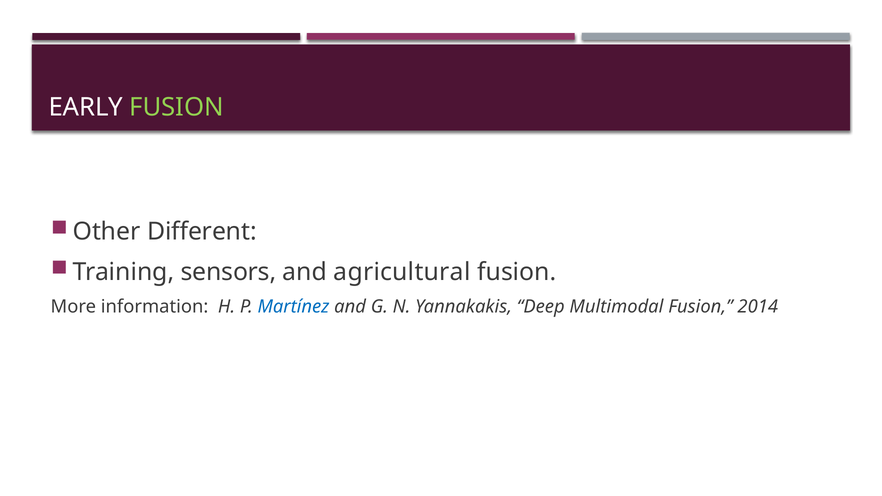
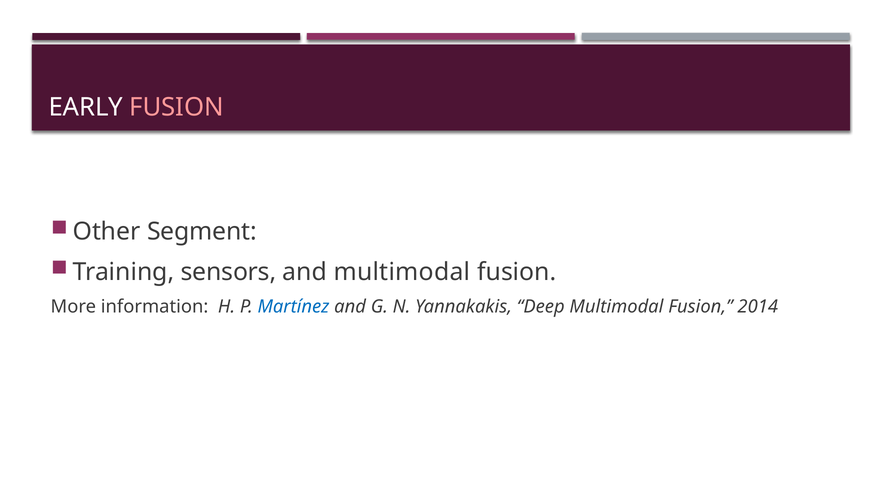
FUSION at (176, 107) colour: light green -> pink
Different: Different -> Segment
and agricultural: agricultural -> multimodal
